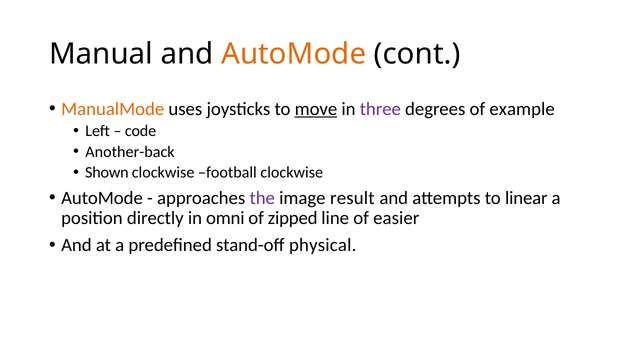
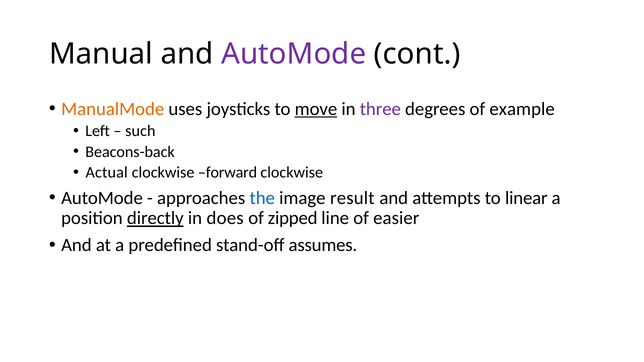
AutoMode at (294, 54) colour: orange -> purple
code: code -> such
Another-back: Another-back -> Beacons-back
Shown: Shown -> Actual
football: football -> forward
the colour: purple -> blue
directly underline: none -> present
omni: omni -> does
physical: physical -> assumes
